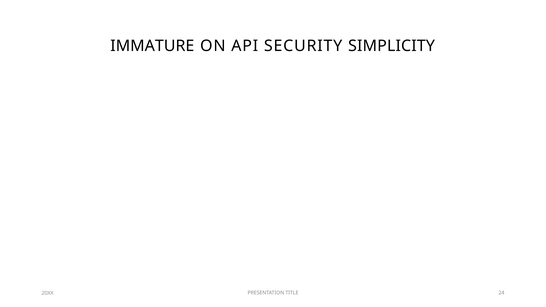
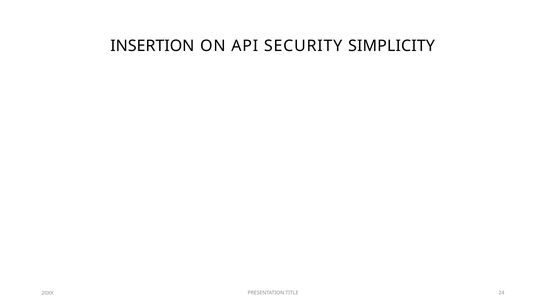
IMMATURE: IMMATURE -> INSERTION
